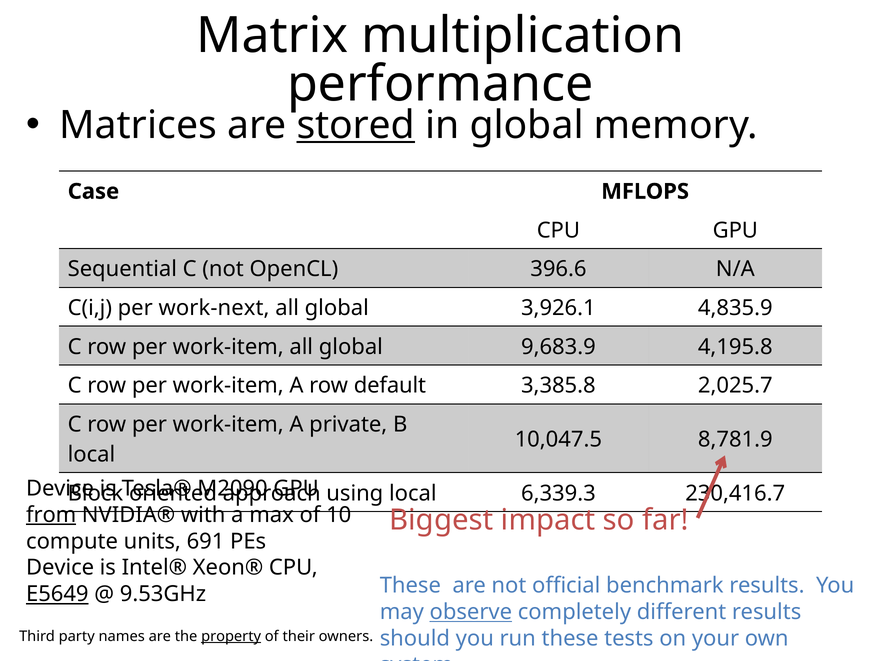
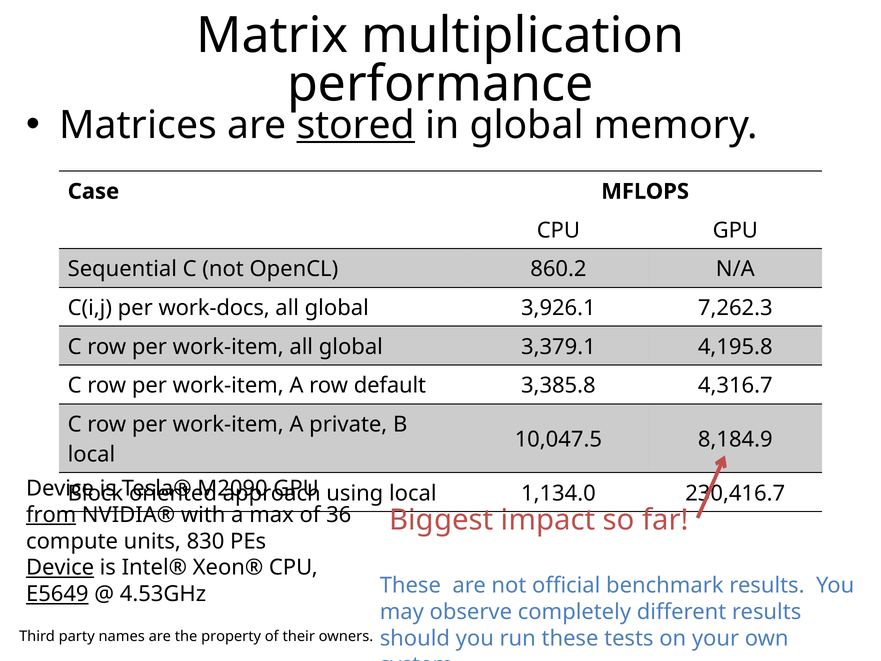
396.6: 396.6 -> 860.2
work-next: work-next -> work-docs
4,835.9: 4,835.9 -> 7,262.3
9,683.9: 9,683.9 -> 3,379.1
2,025.7: 2,025.7 -> 4,316.7
8,781.9: 8,781.9 -> 8,184.9
6,339.3: 6,339.3 -> 1,134.0
10: 10 -> 36
691: 691 -> 830
Device at (60, 567) underline: none -> present
9.53GHz: 9.53GHz -> 4.53GHz
observe underline: present -> none
property underline: present -> none
